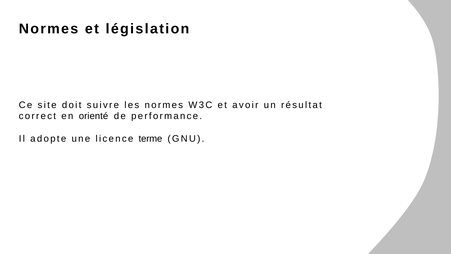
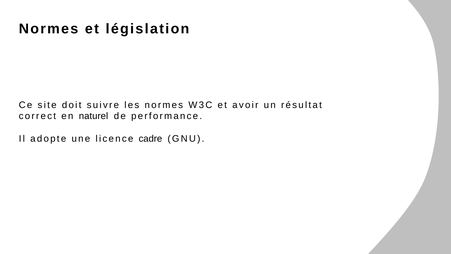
orienté: orienté -> naturel
terme: terme -> cadre
